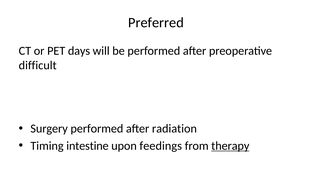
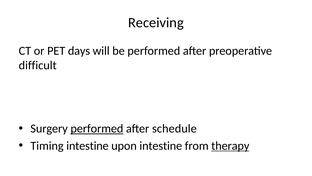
Preferred: Preferred -> Receiving
performed at (97, 128) underline: none -> present
radiation: radiation -> schedule
upon feedings: feedings -> intestine
